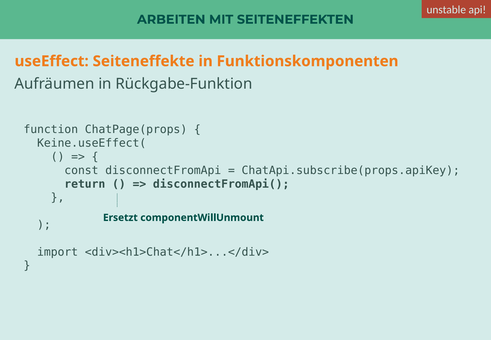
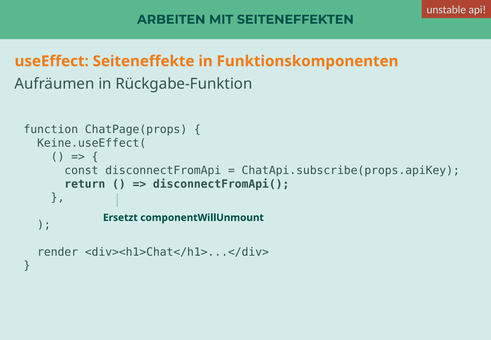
import: import -> render
